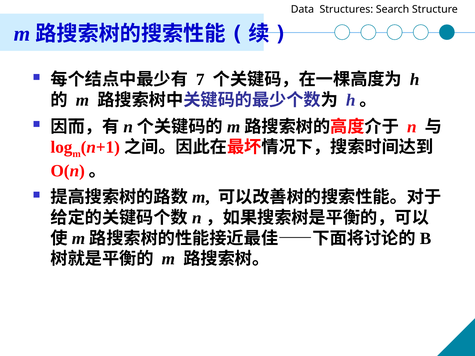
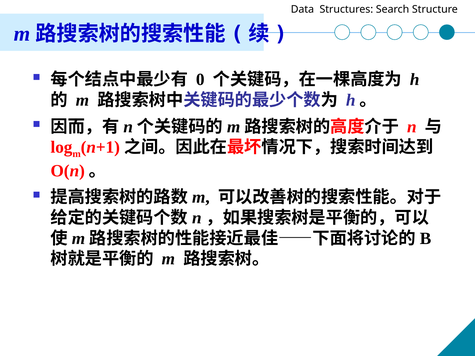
7: 7 -> 0
